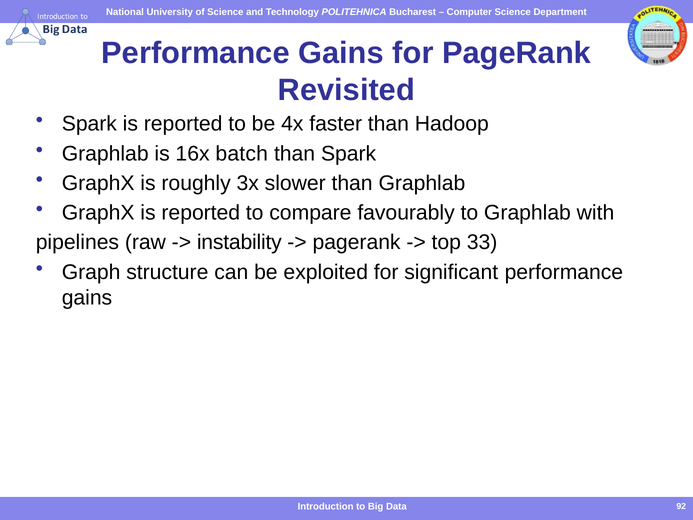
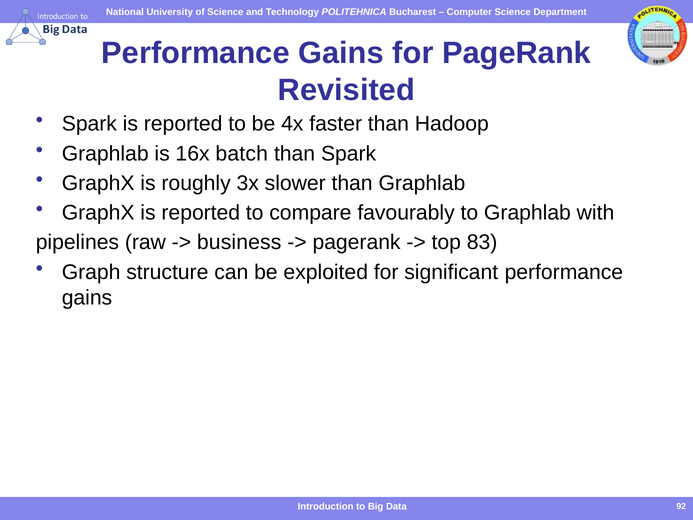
instability: instability -> business
33: 33 -> 83
